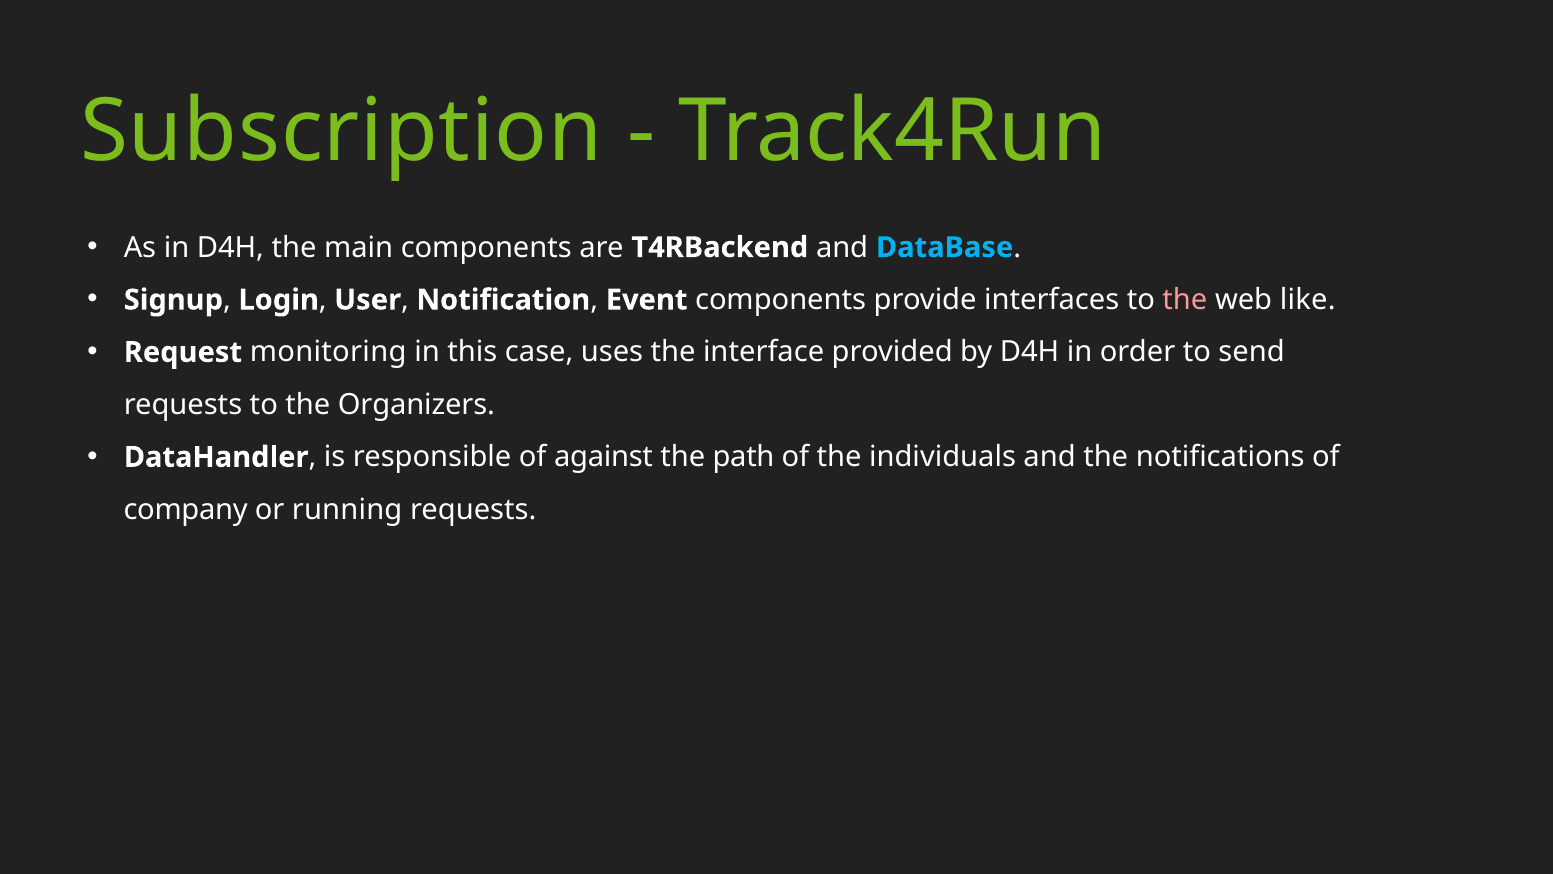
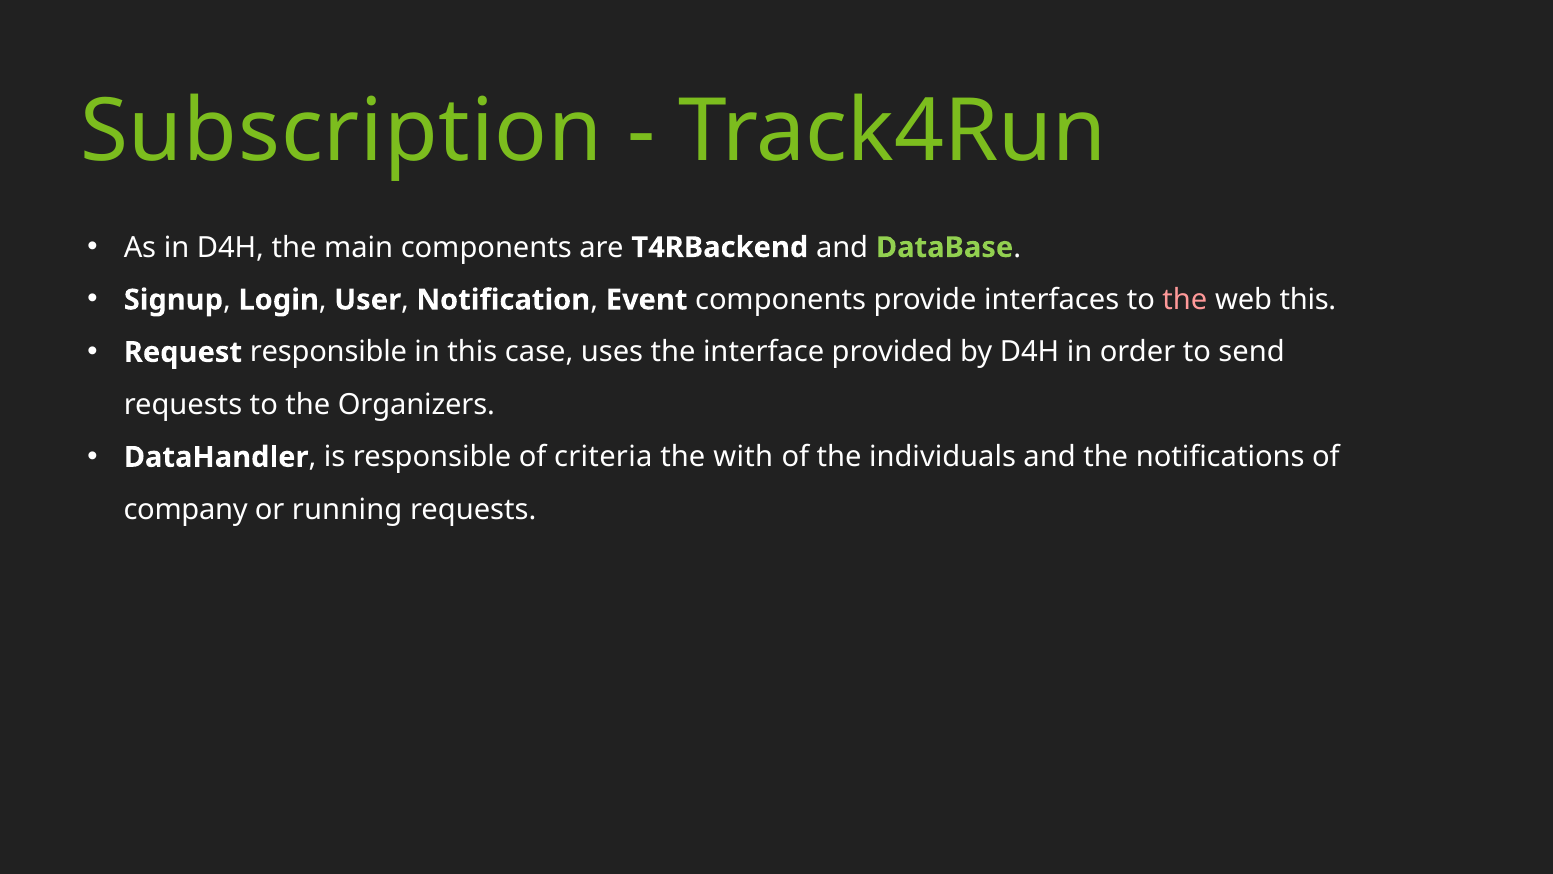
DataBase colour: light blue -> light green
web like: like -> this
Request monitoring: monitoring -> responsible
against: against -> criteria
path: path -> with
